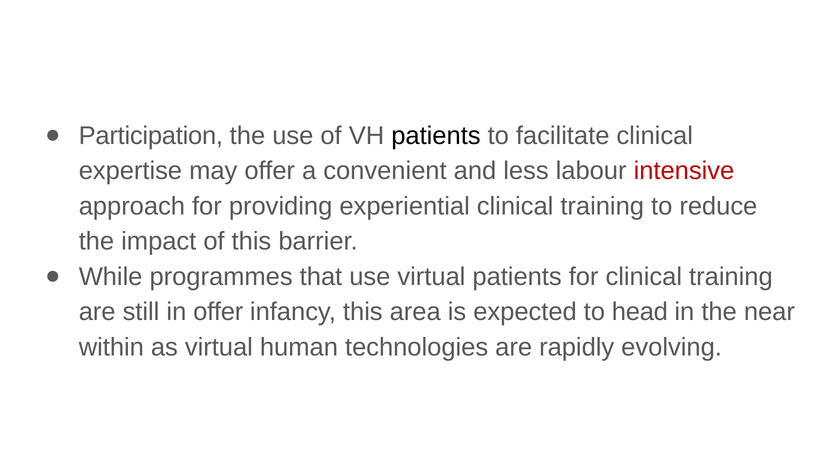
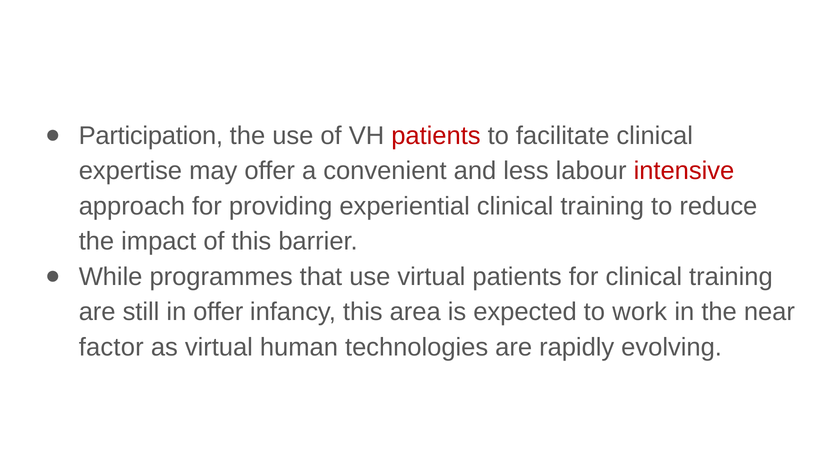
patients at (436, 136) colour: black -> red
head: head -> work
within: within -> factor
